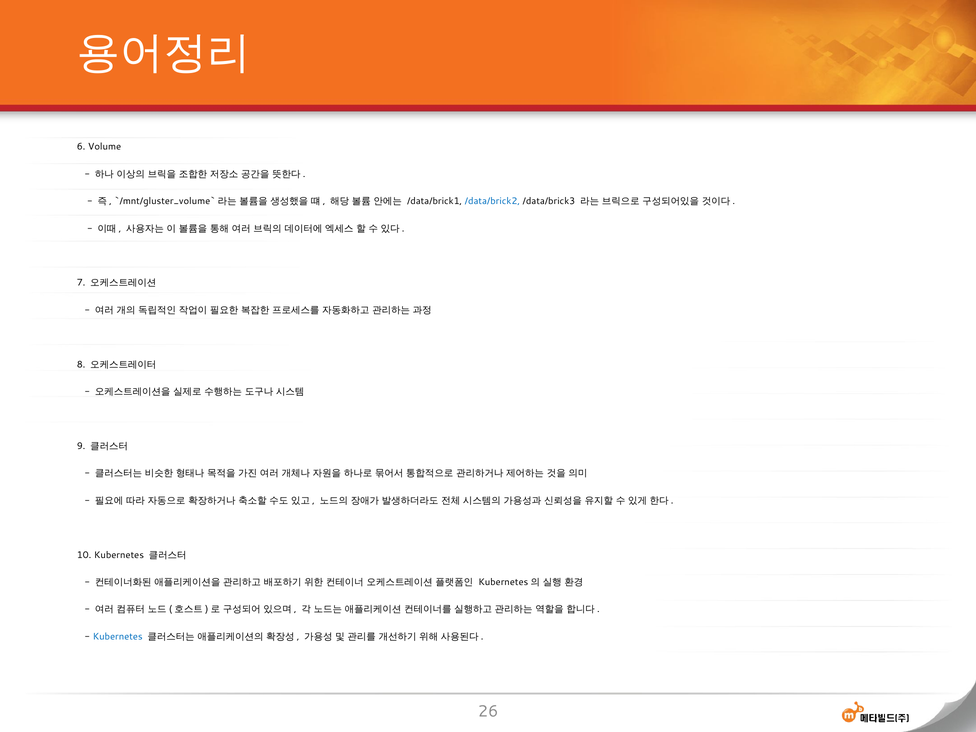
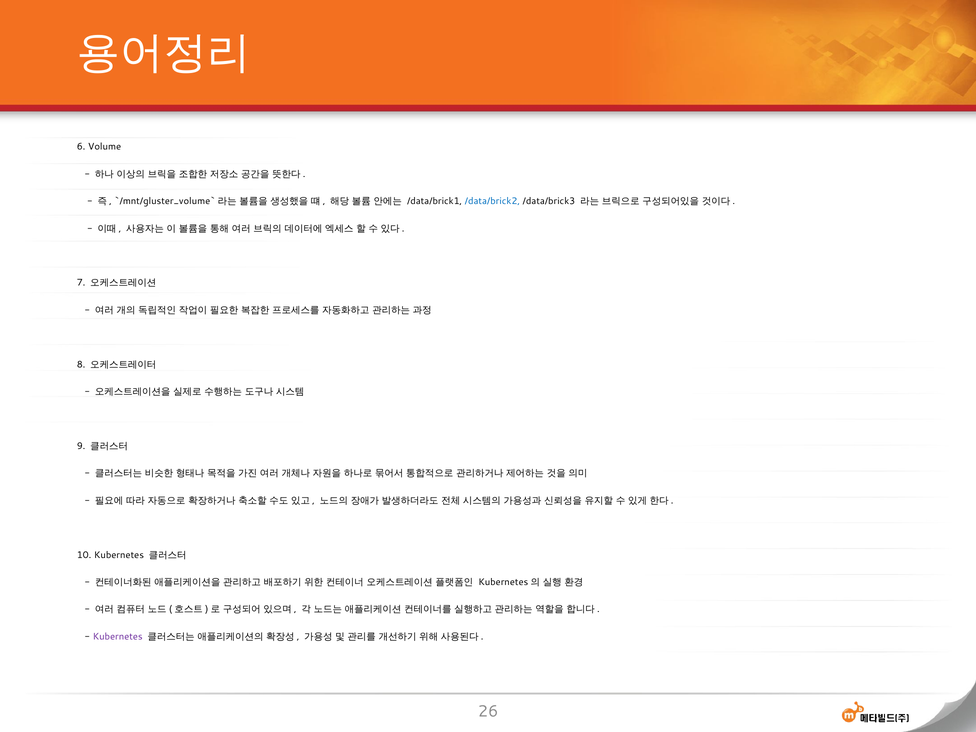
Kubernetes at (118, 637) colour: blue -> purple
